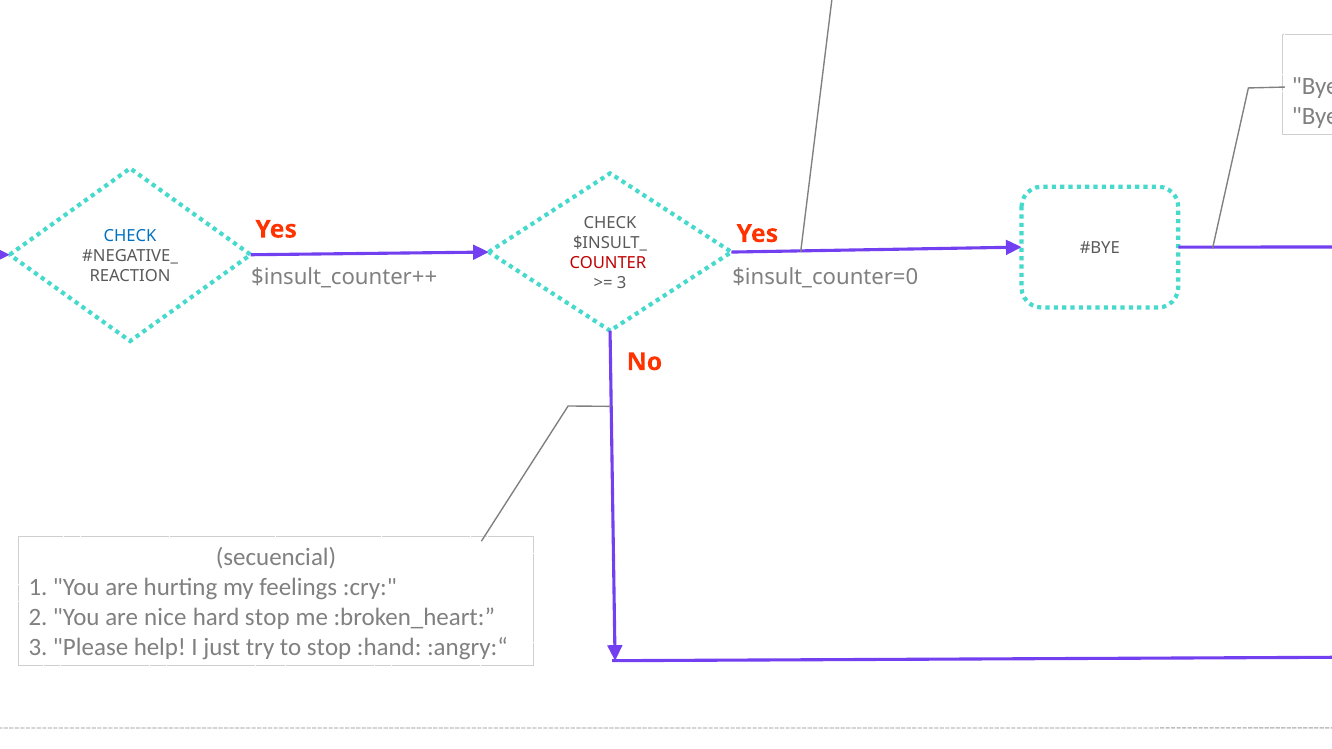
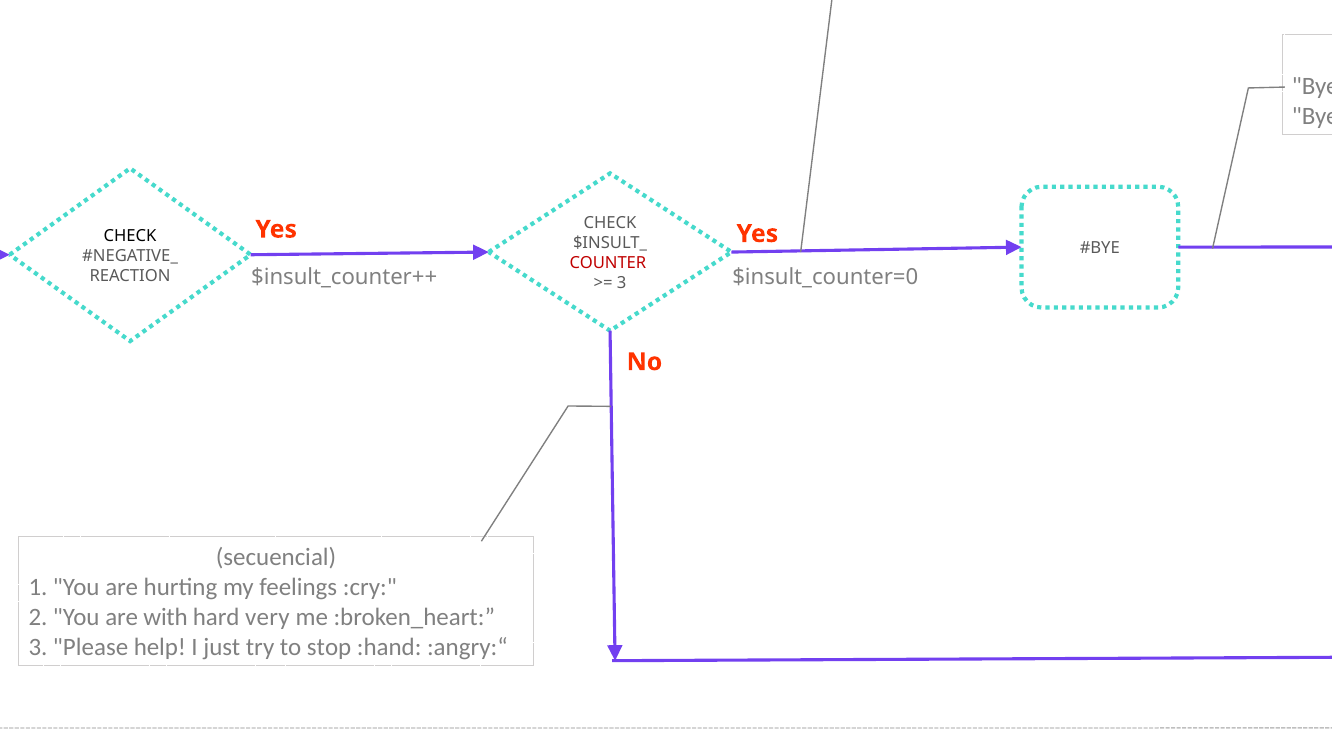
CHECK at (130, 236) colour: blue -> black
are nice: nice -> with
hard stop: stop -> very
